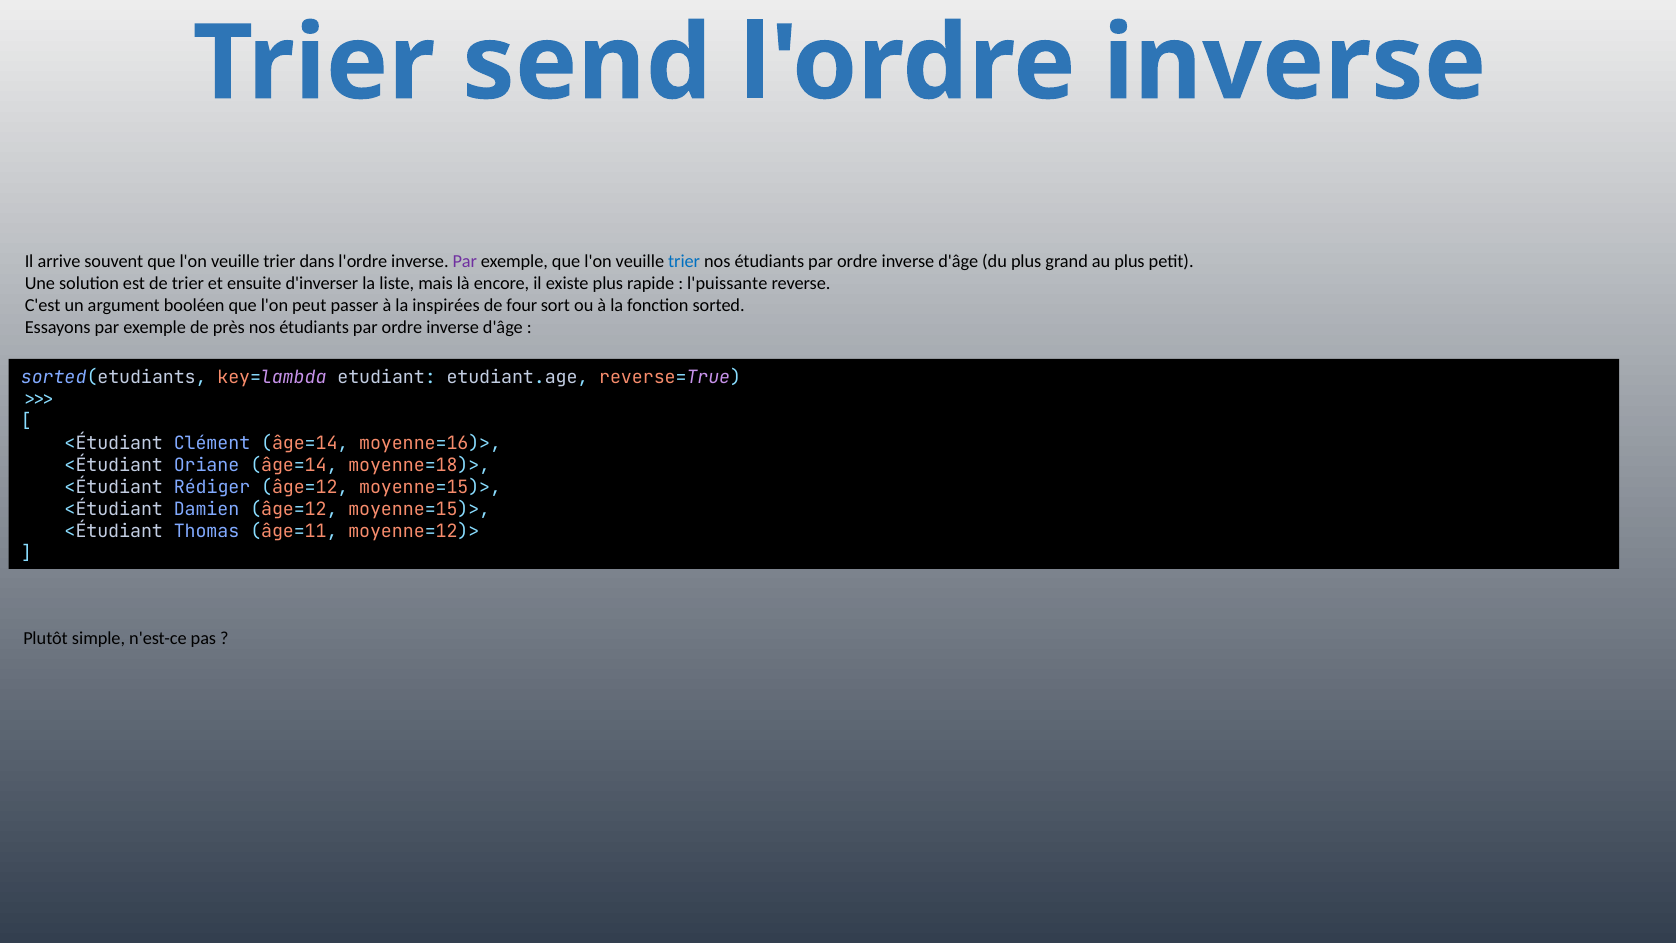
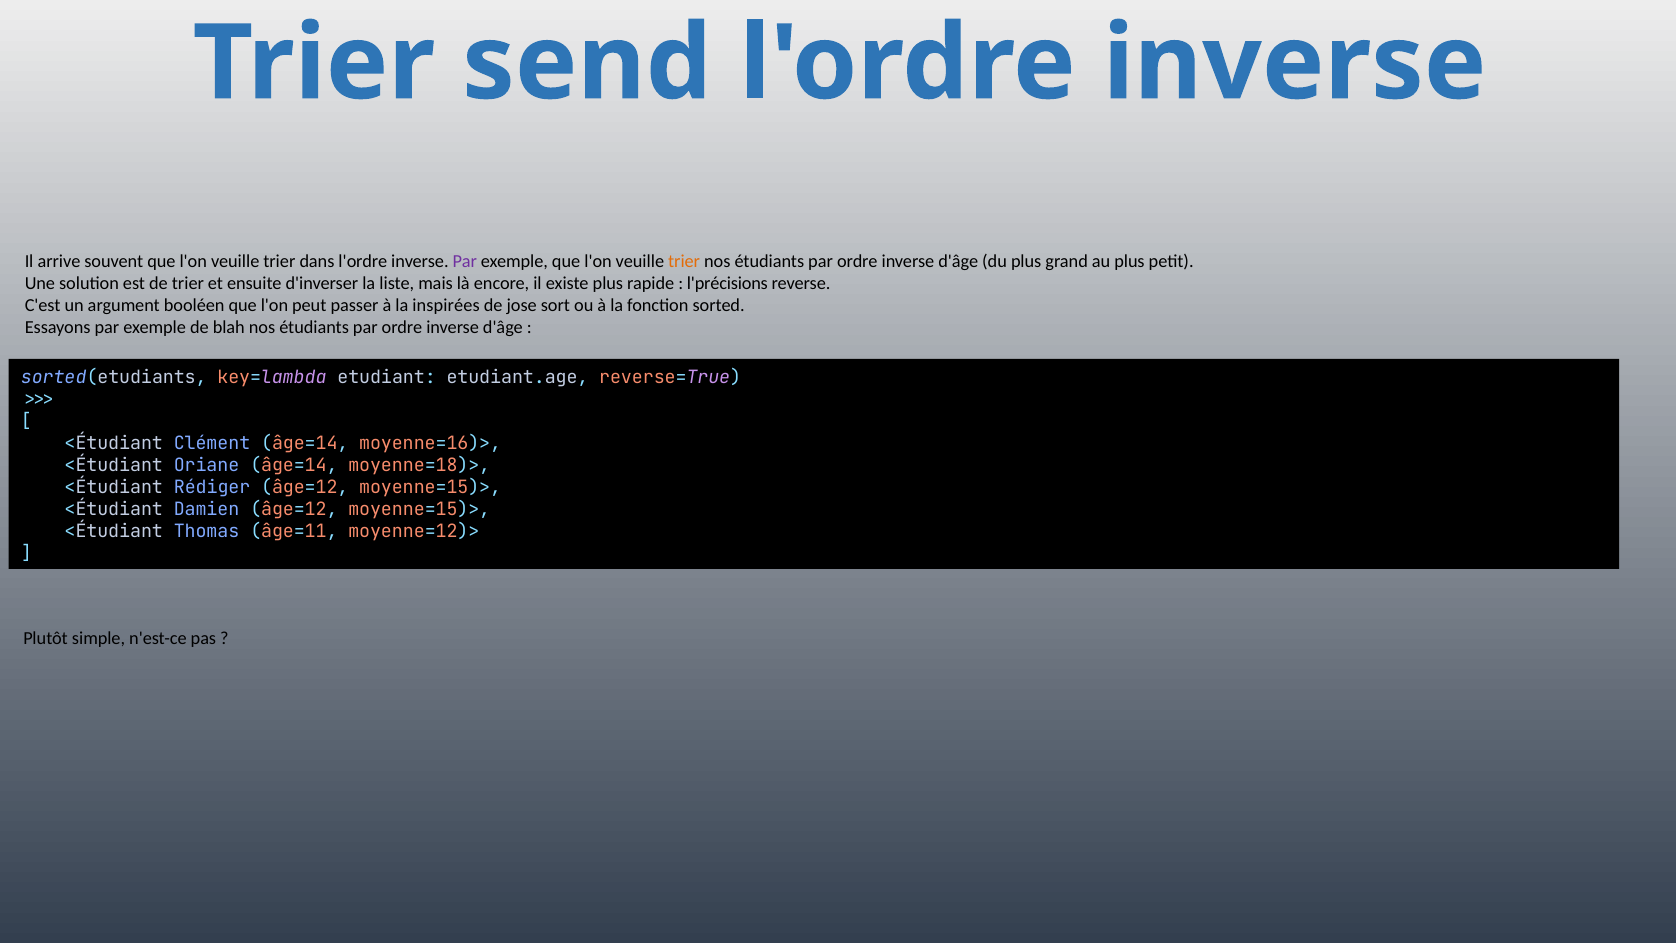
trier at (684, 261) colour: blue -> orange
l'puissante: l'puissante -> l'précisions
four: four -> jose
près: près -> blah
